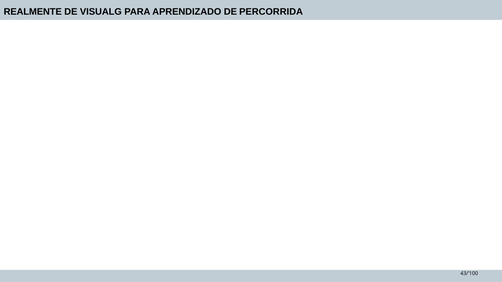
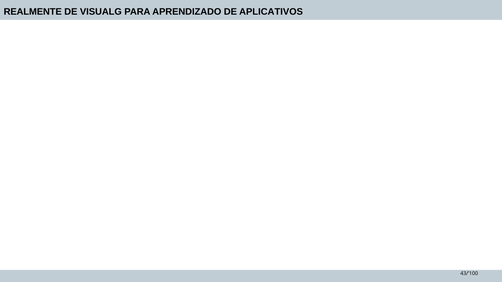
PERCORRIDA: PERCORRIDA -> APLICATIVOS
